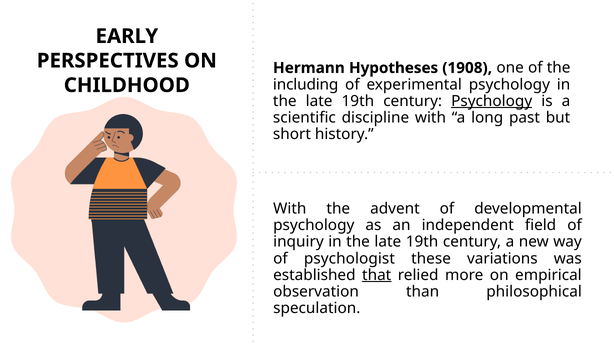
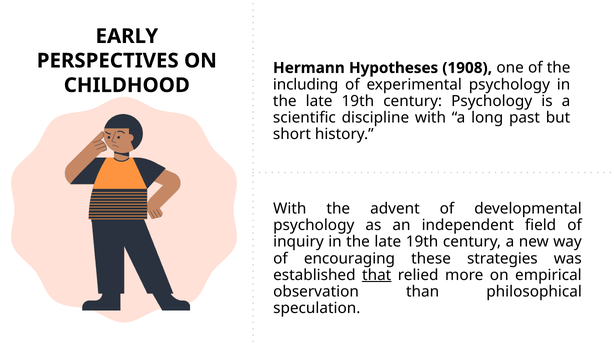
Psychology at (492, 101) underline: present -> none
psychologist: psychologist -> encouraging
variations: variations -> strategies
